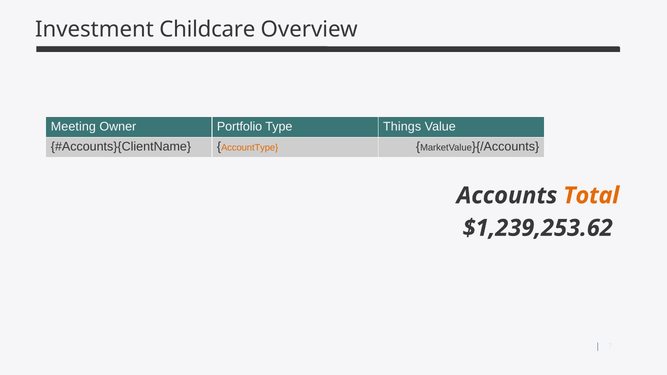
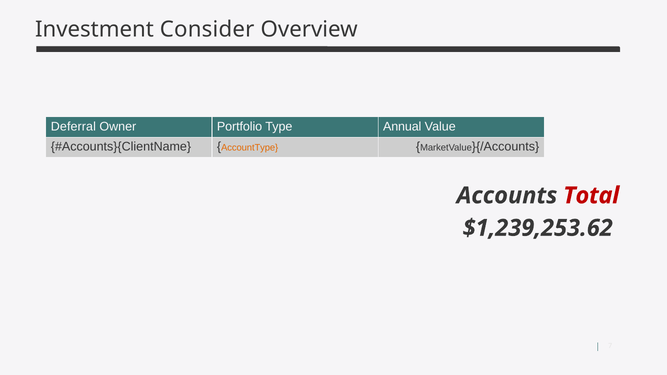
Childcare: Childcare -> Consider
Meeting: Meeting -> Deferral
Things: Things -> Annual
Total colour: orange -> red
